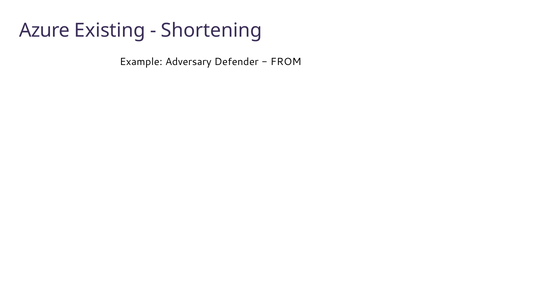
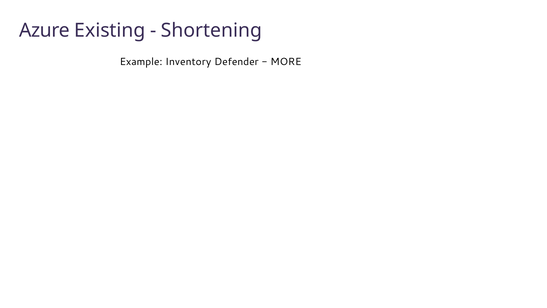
Adversary: Adversary -> Inventory
FROM: FROM -> MORE
